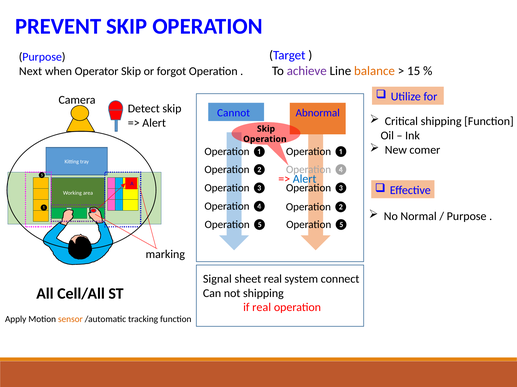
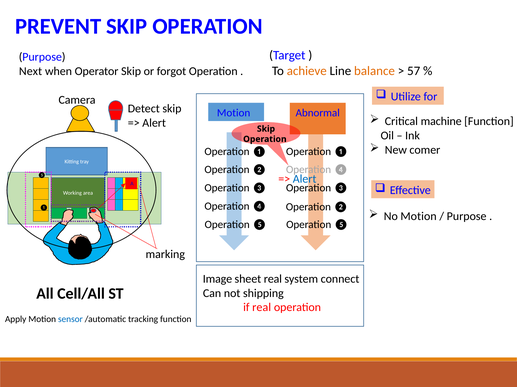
achieve colour: purple -> orange
15: 15 -> 57
Cannot at (234, 113): Cannot -> Motion
Critical shipping: shipping -> machine
No Normal: Normal -> Motion
Signal: Signal -> Image
sensor colour: orange -> blue
